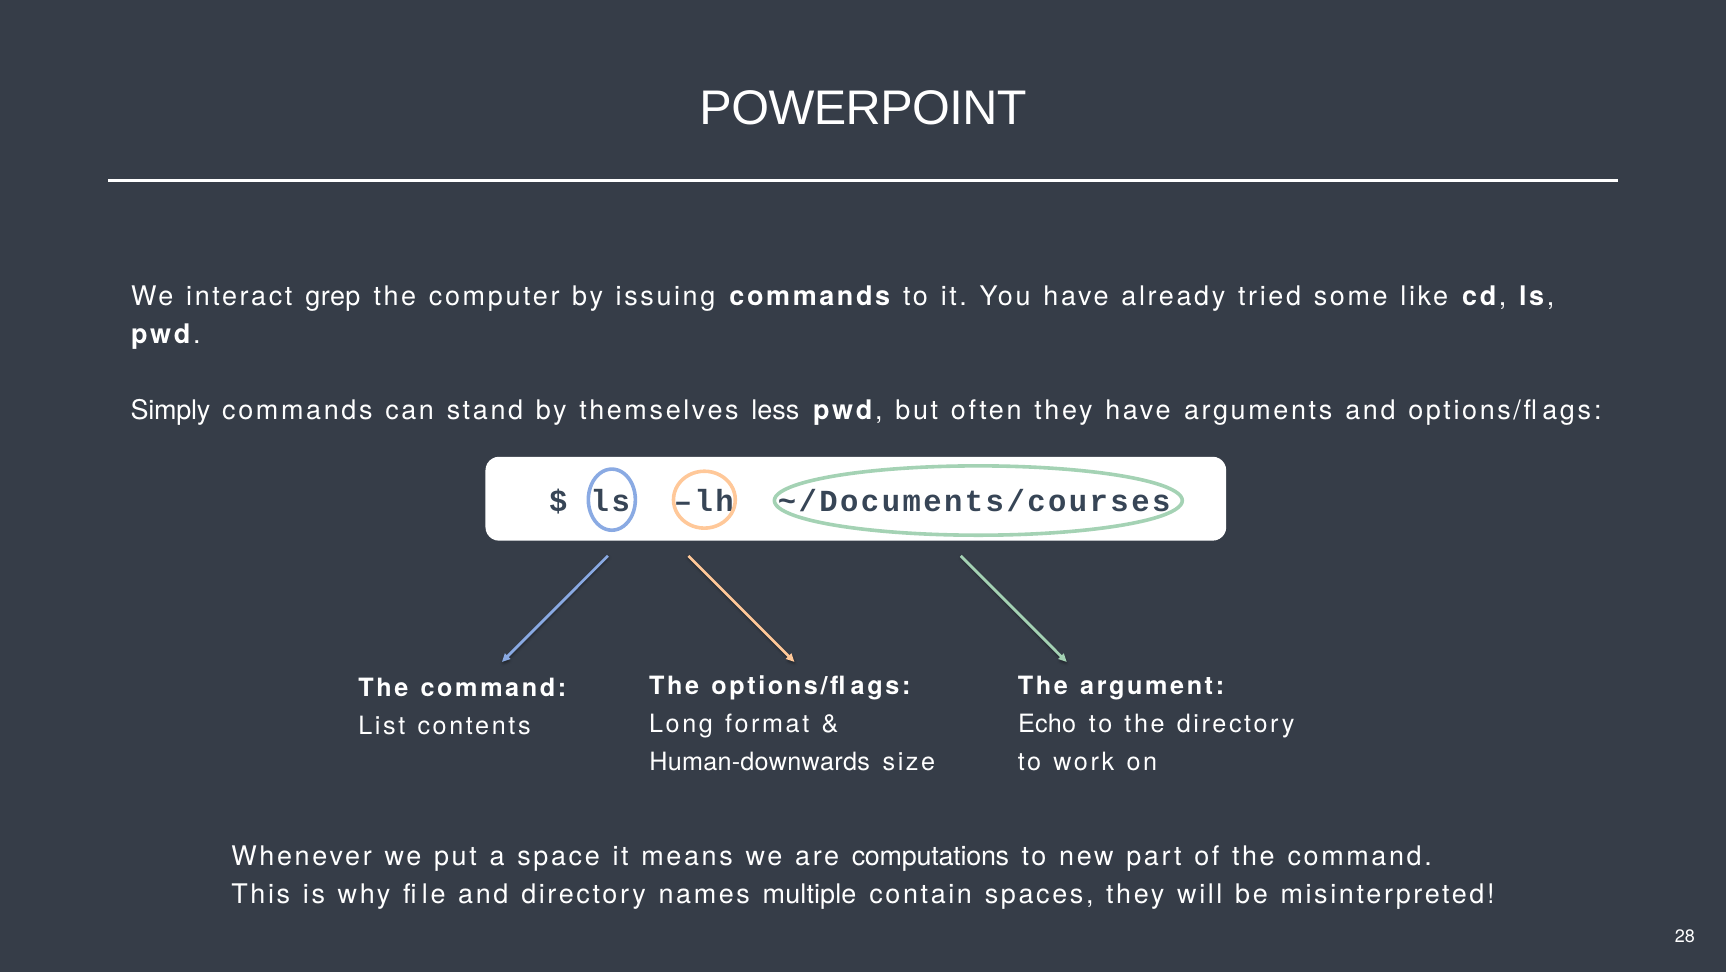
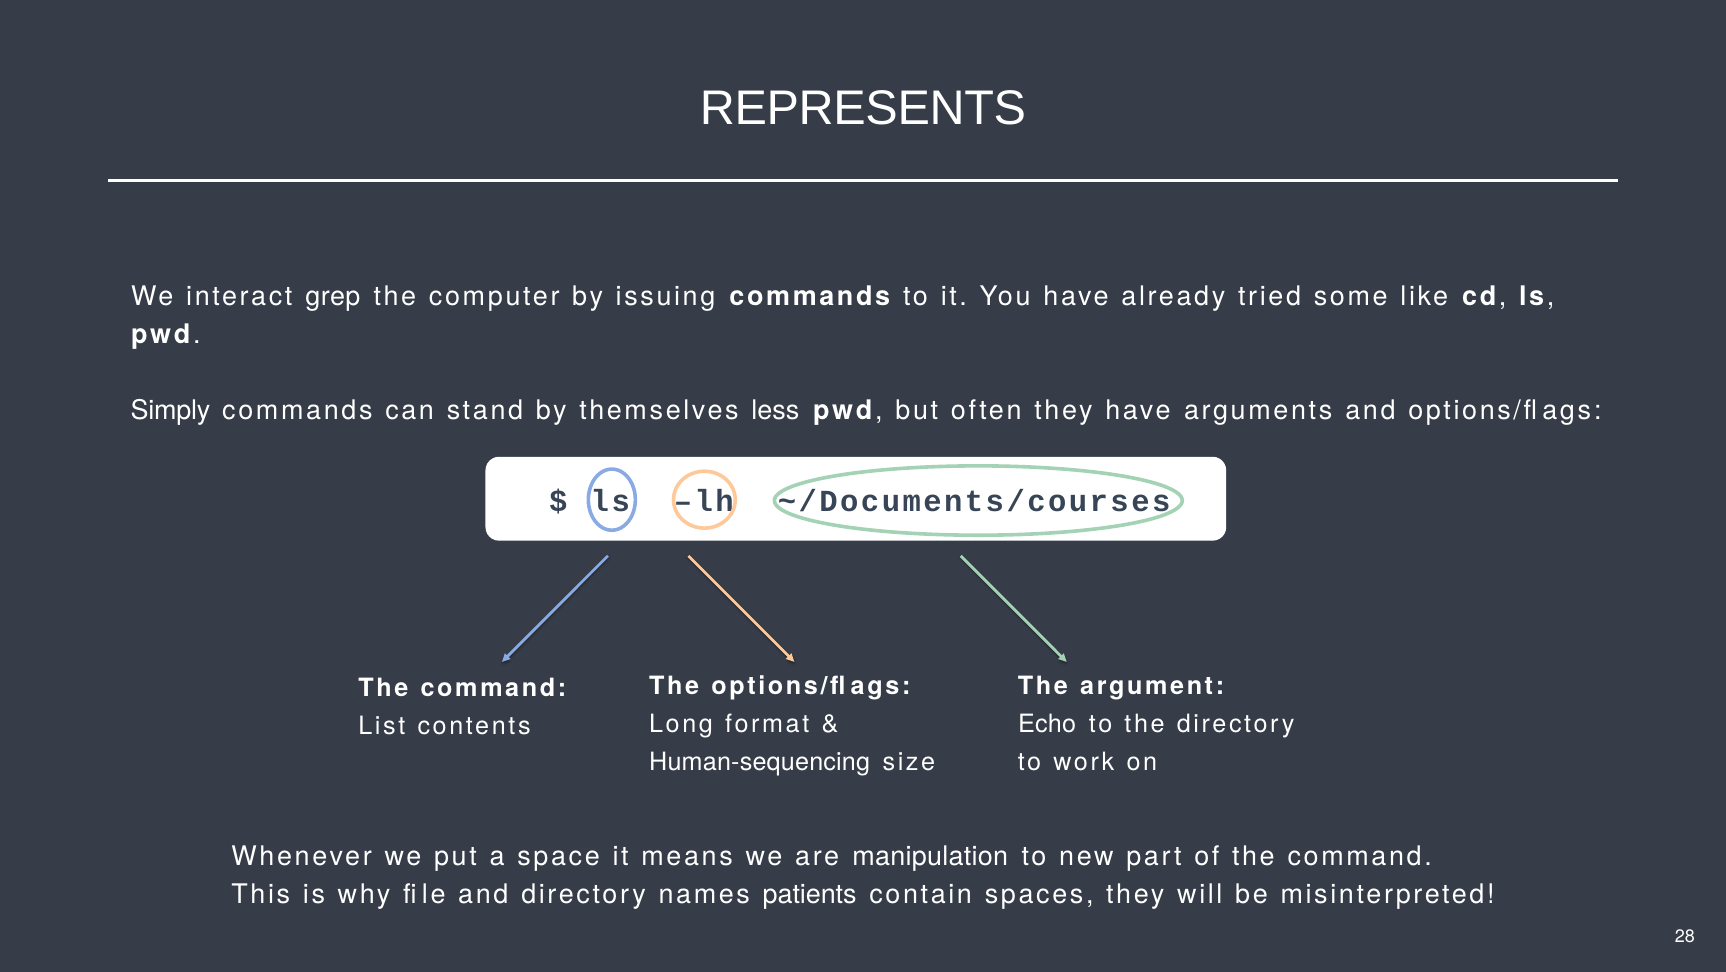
POWERPOINT: POWERPOINT -> REPRESENTS
Human-downwards: Human-downwards -> Human-sequencing
computations: computations -> manipulation
multiple: multiple -> patients
